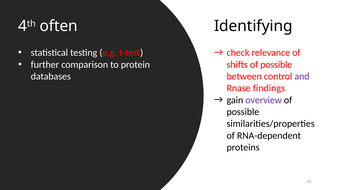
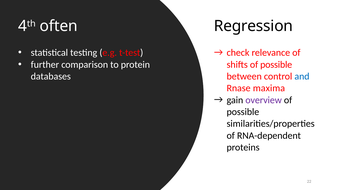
Identifying: Identifying -> Regression
and colour: purple -> blue
findings: findings -> maxima
